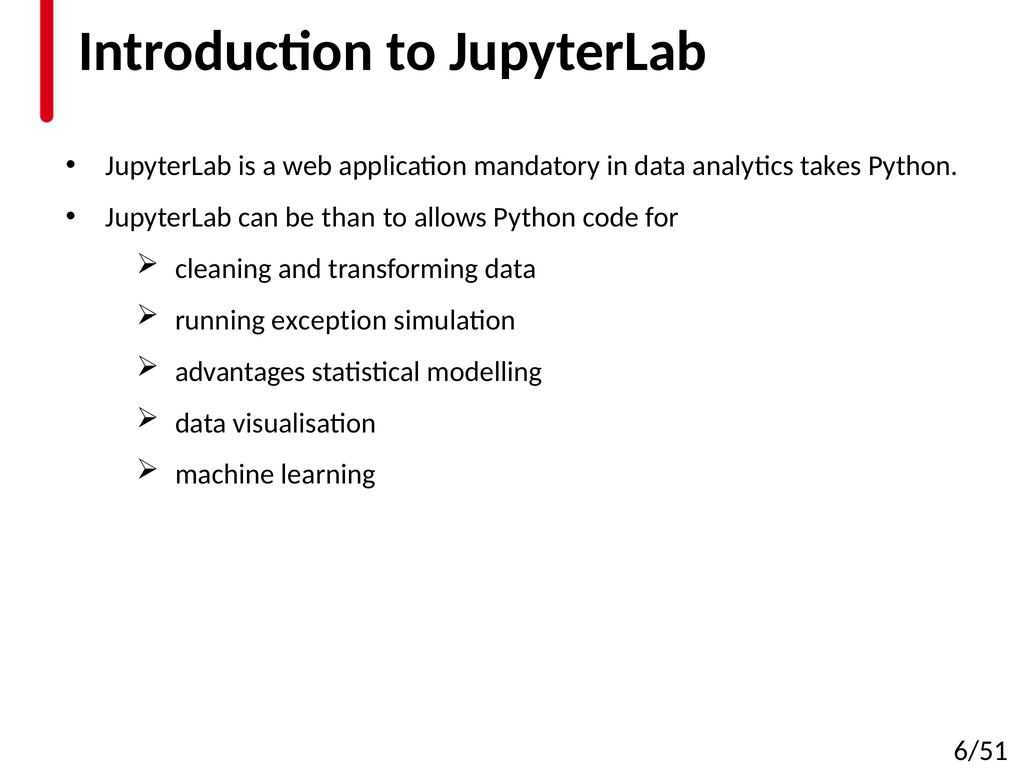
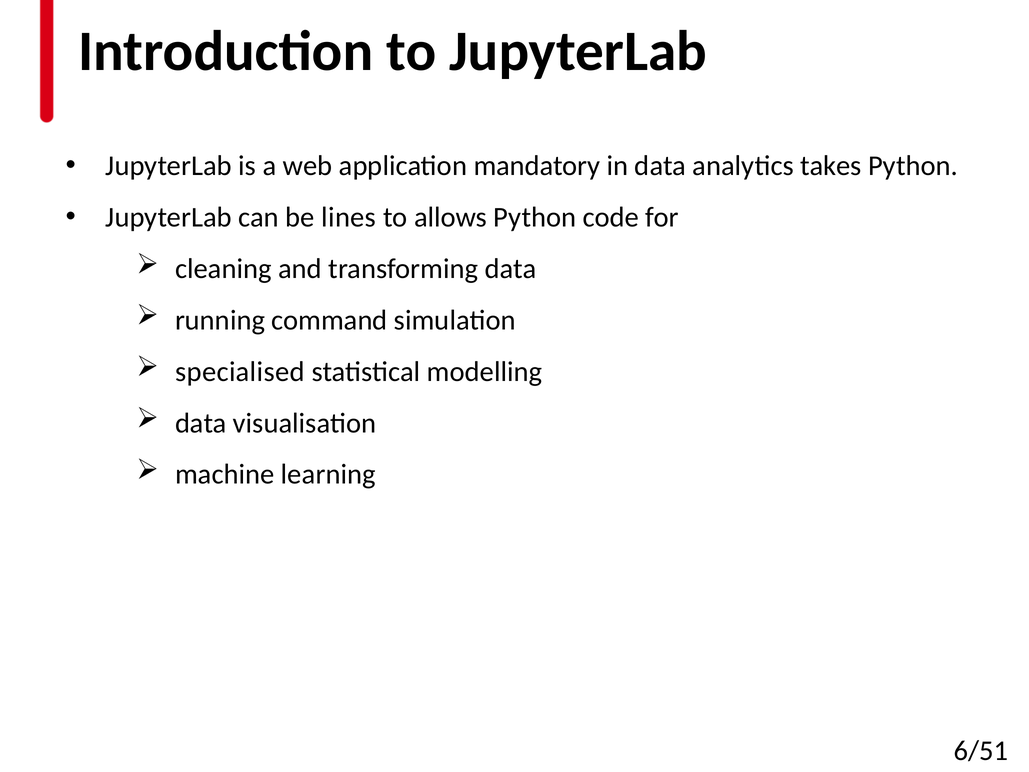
than: than -> lines
exception: exception -> command
advantages: advantages -> specialised
